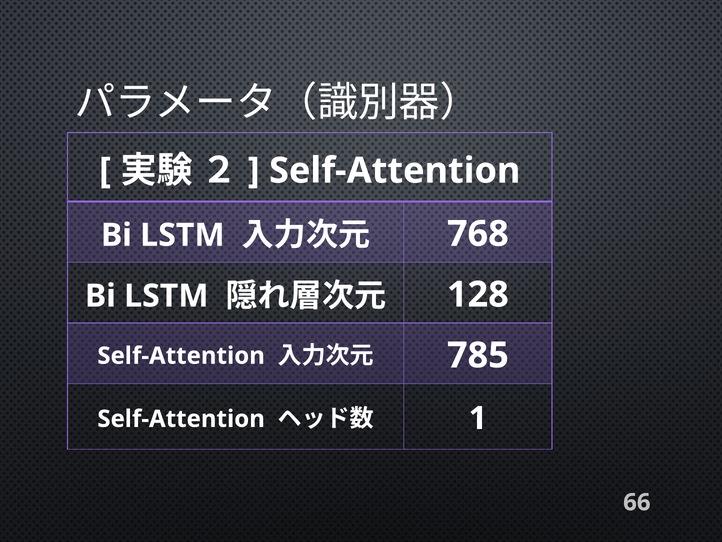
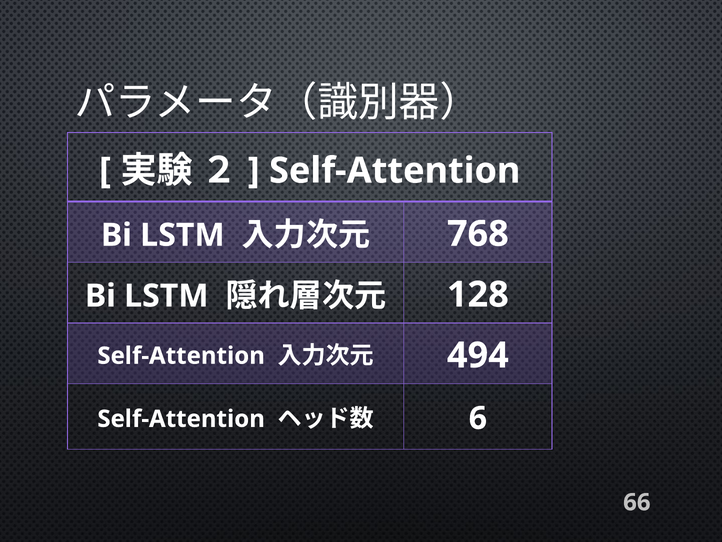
785: 785 -> 494
1: 1 -> 6
